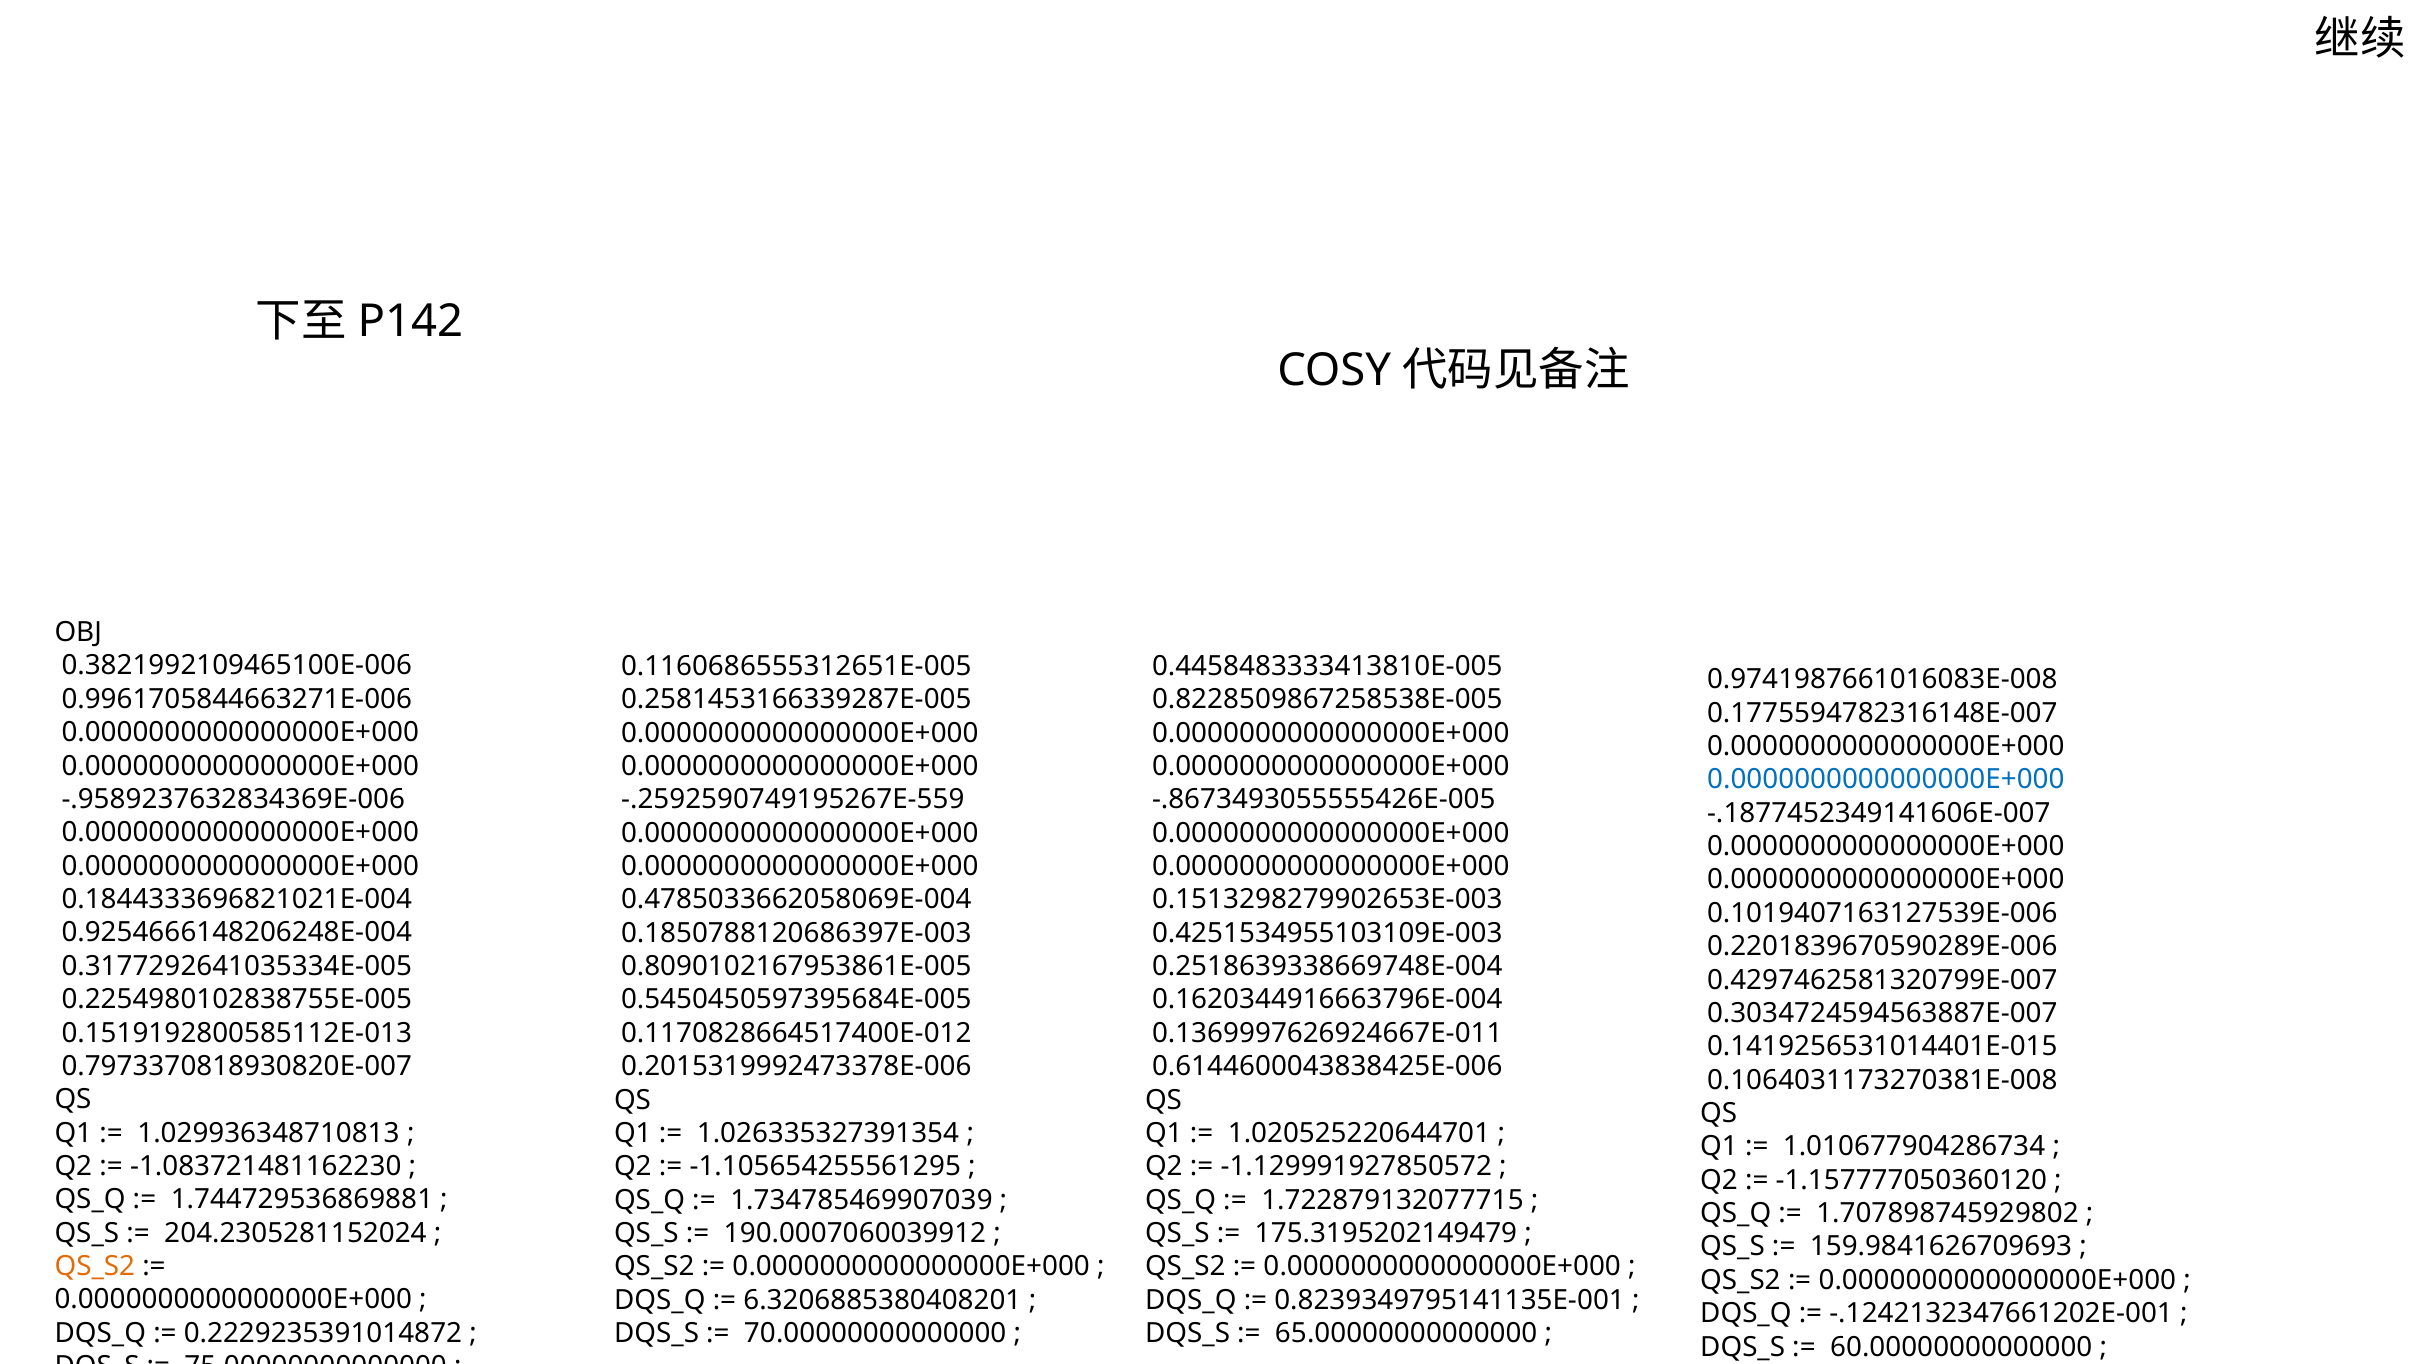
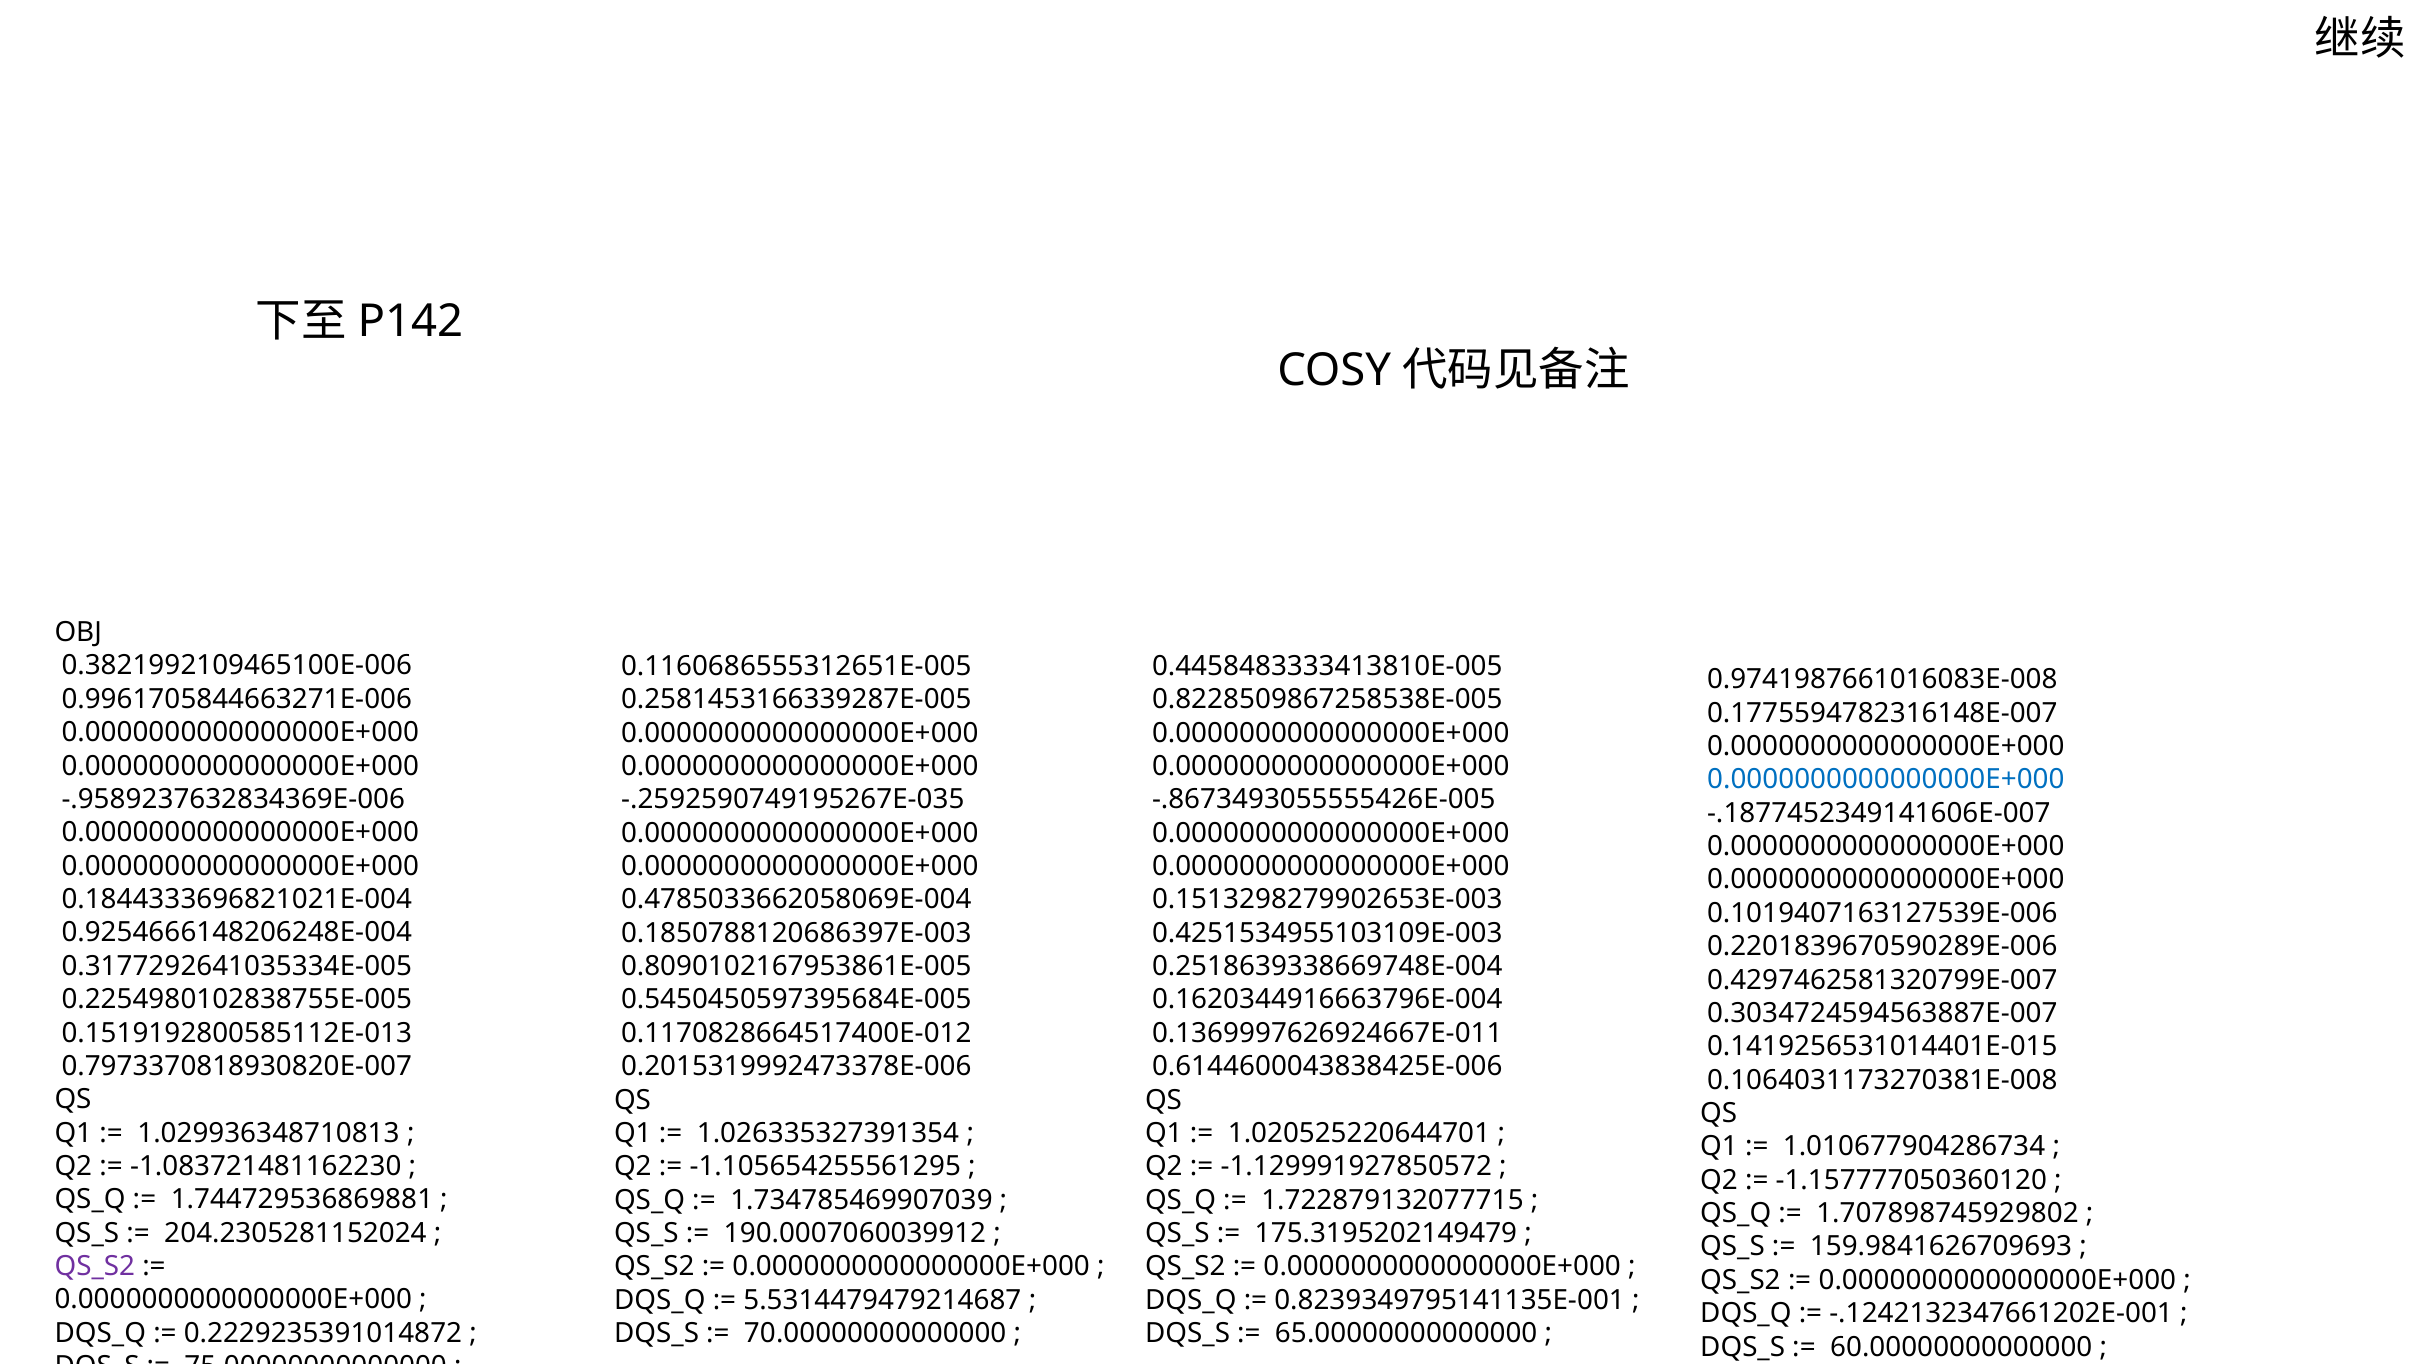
-.2592590749195267E-559: -.2592590749195267E-559 -> -.2592590749195267E-035
QS_S2 at (95, 1266) colour: orange -> purple
6.3206885380408201: 6.3206885380408201 -> 5.5314479479214687
